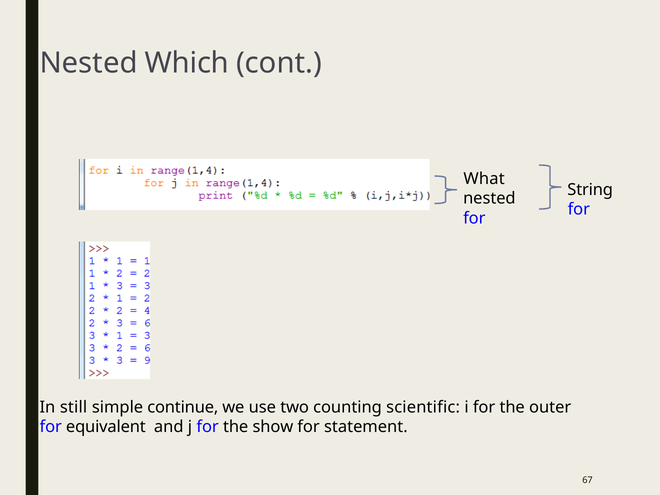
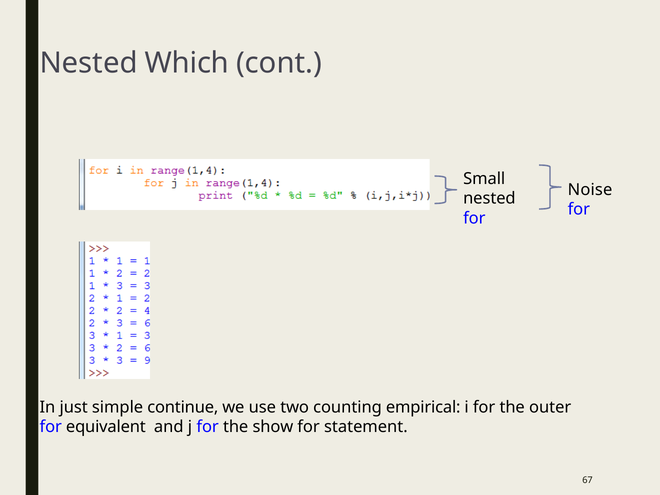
What: What -> Small
String: String -> Noise
still: still -> just
scientific: scientific -> empirical
